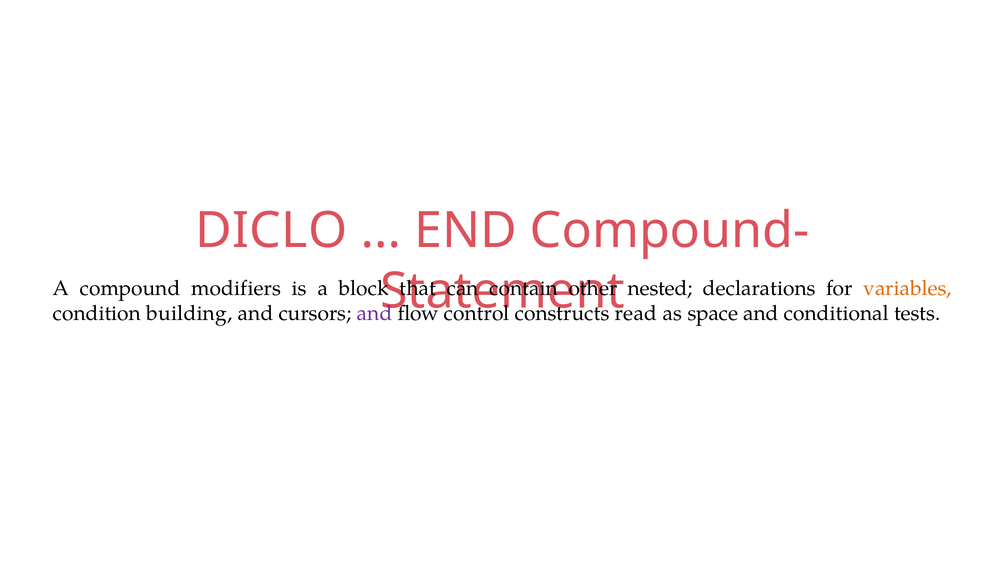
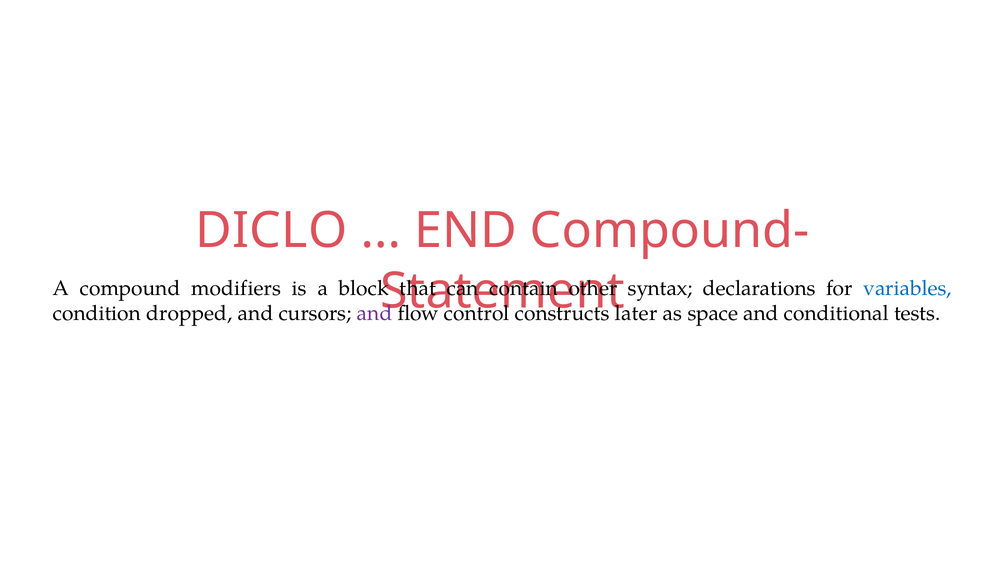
nested: nested -> syntax
variables colour: orange -> blue
building: building -> dropped
read: read -> later
